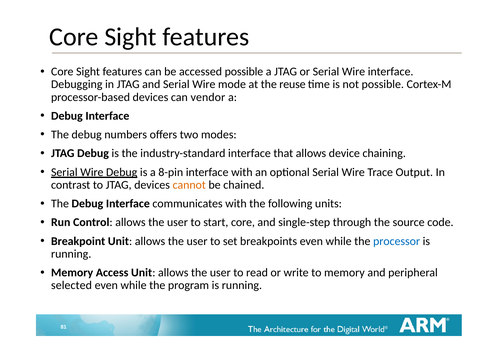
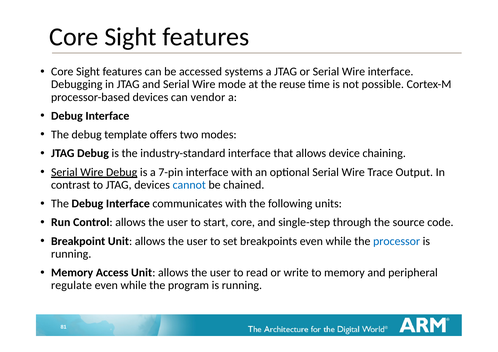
accessed possible: possible -> systems
numbers: numbers -> template
8-pin: 8-pin -> 7-pin
cannot colour: orange -> blue
selected: selected -> regulate
